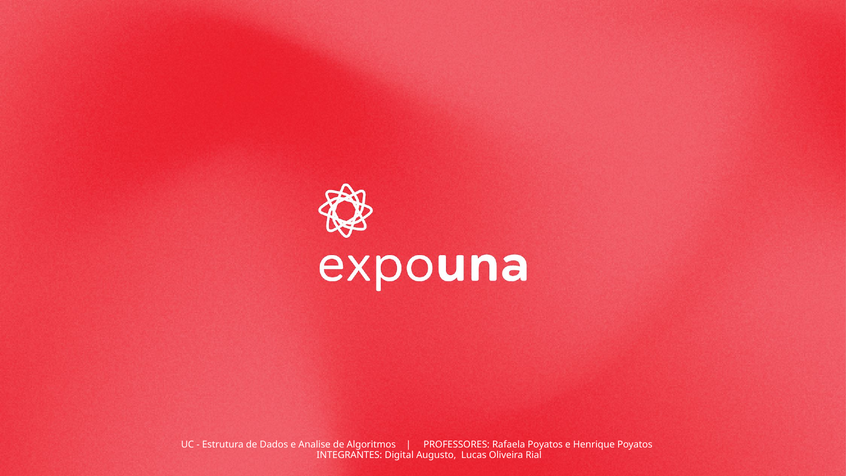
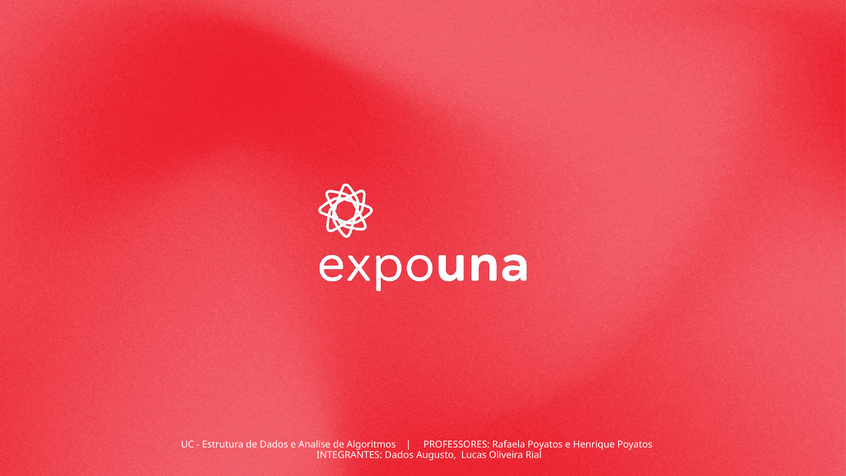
INTEGRANTES Digital: Digital -> Dados
